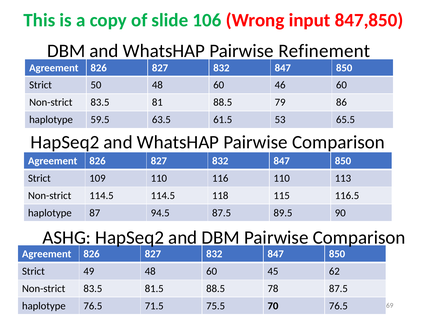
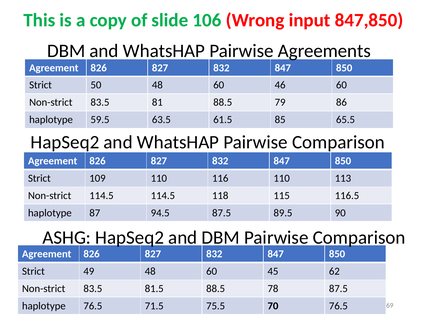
Refinement: Refinement -> Agreements
53: 53 -> 85
